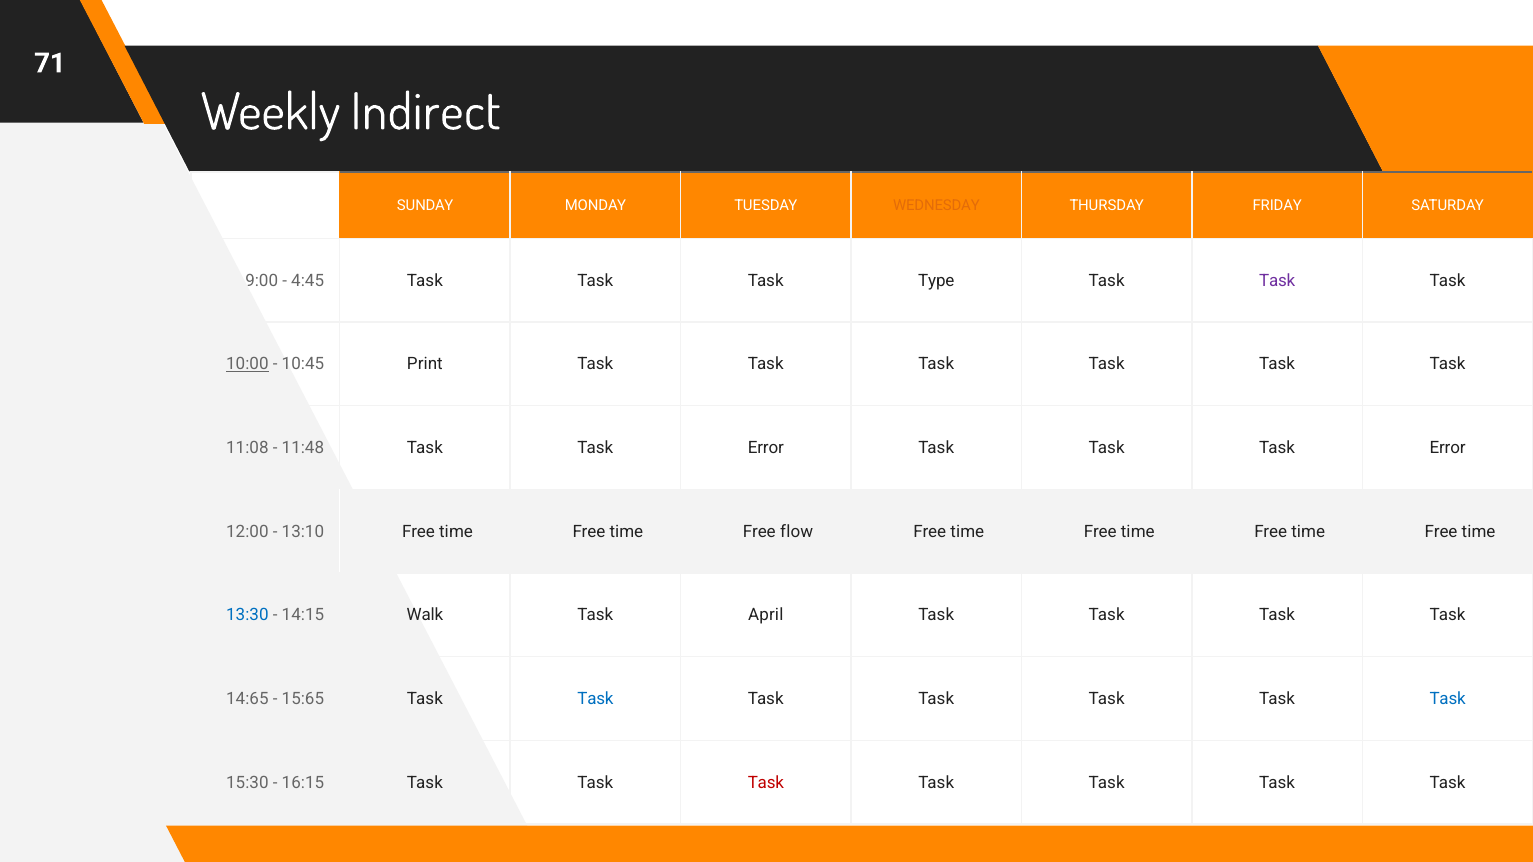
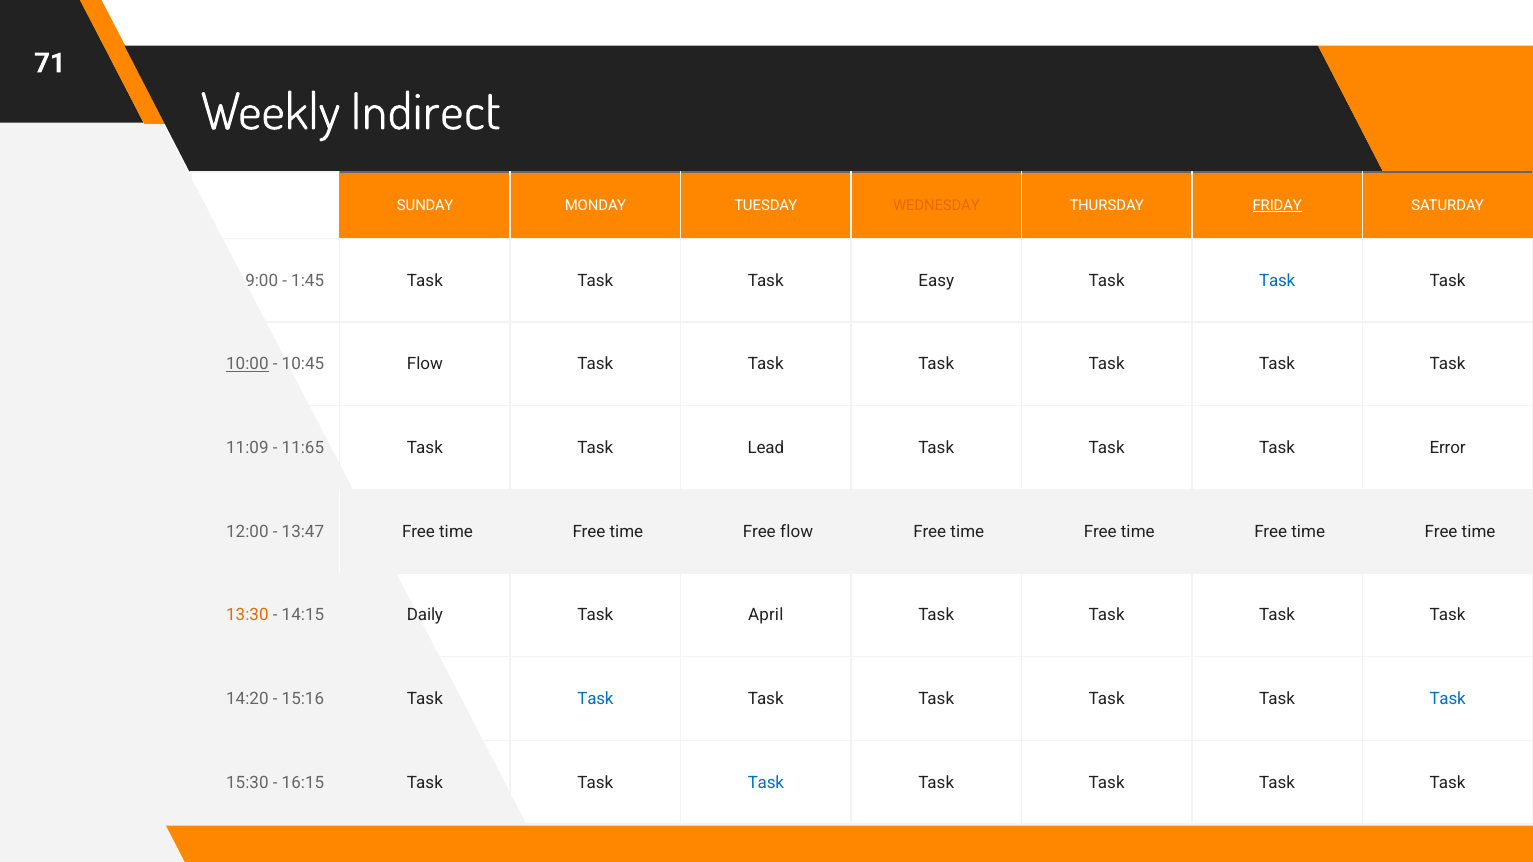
FRIDAY underline: none -> present
4:45: 4:45 -> 1:45
Type: Type -> Easy
Task at (1277, 281) colour: purple -> blue
10:45 Print: Print -> Flow
11:08: 11:08 -> 11:09
11:48: 11:48 -> 11:65
Error at (766, 448): Error -> Lead
13:10: 13:10 -> 13:47
13:30 colour: blue -> orange
Walk: Walk -> Daily
14:65: 14:65 -> 14:20
15:65: 15:65 -> 15:16
Task at (766, 783) colour: red -> blue
